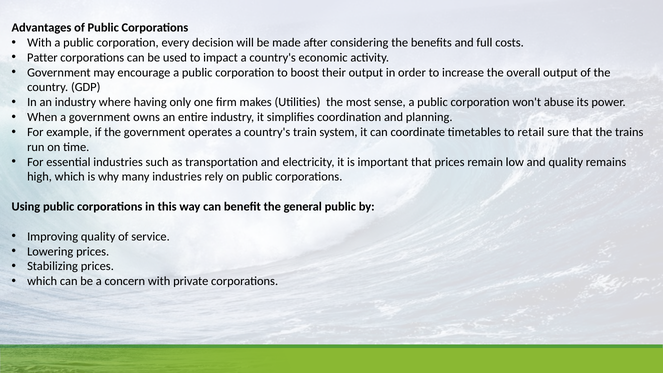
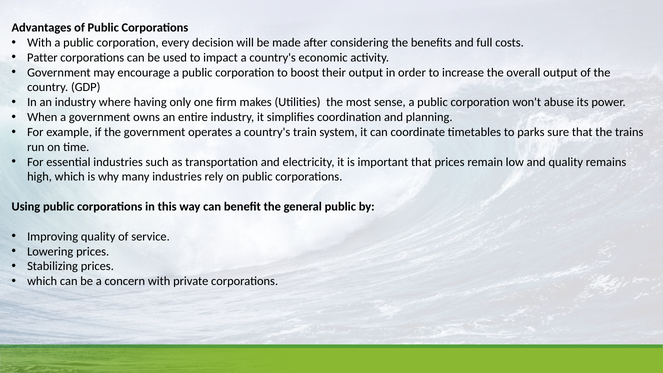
retail: retail -> parks
